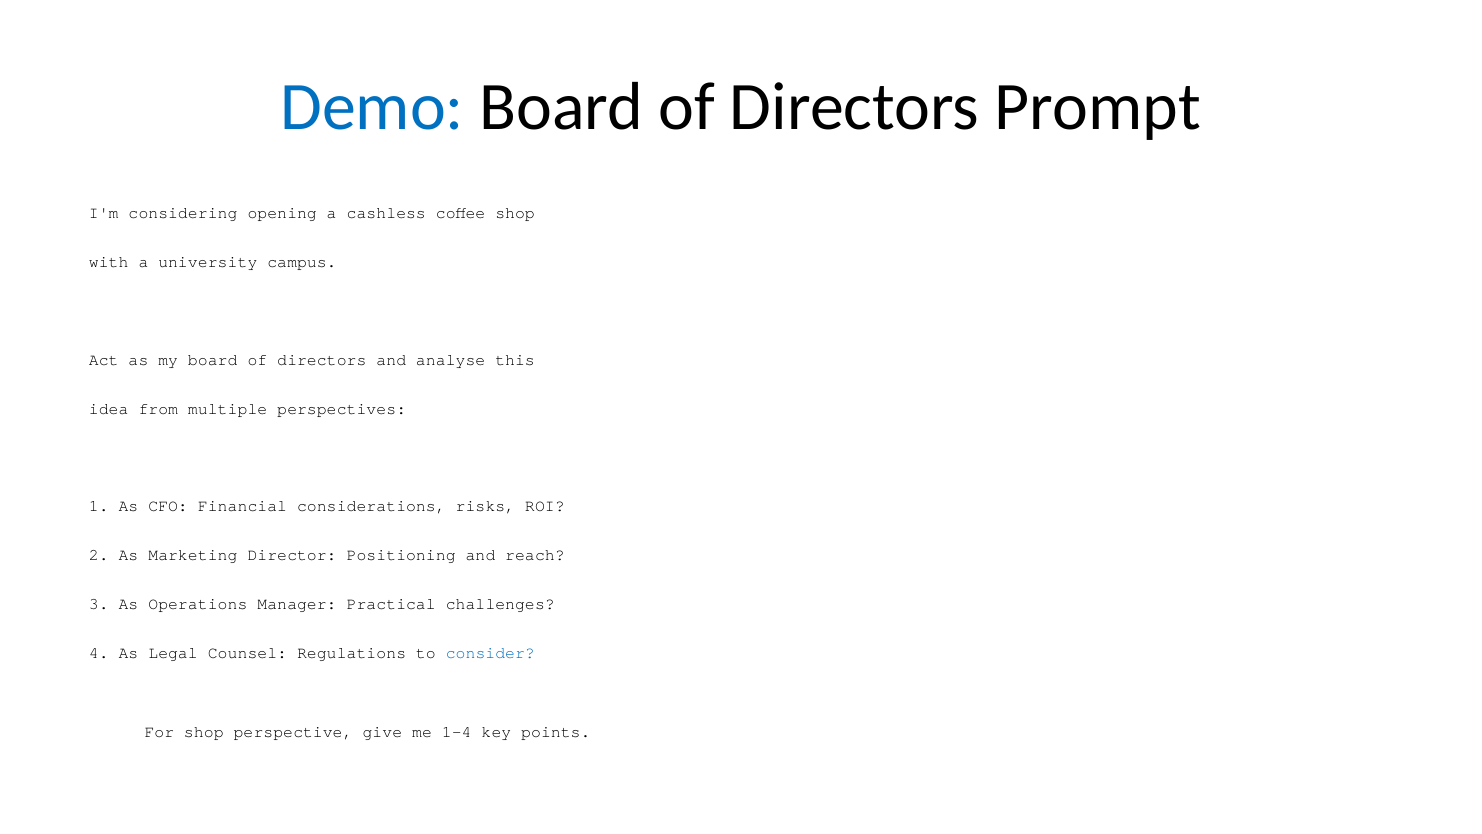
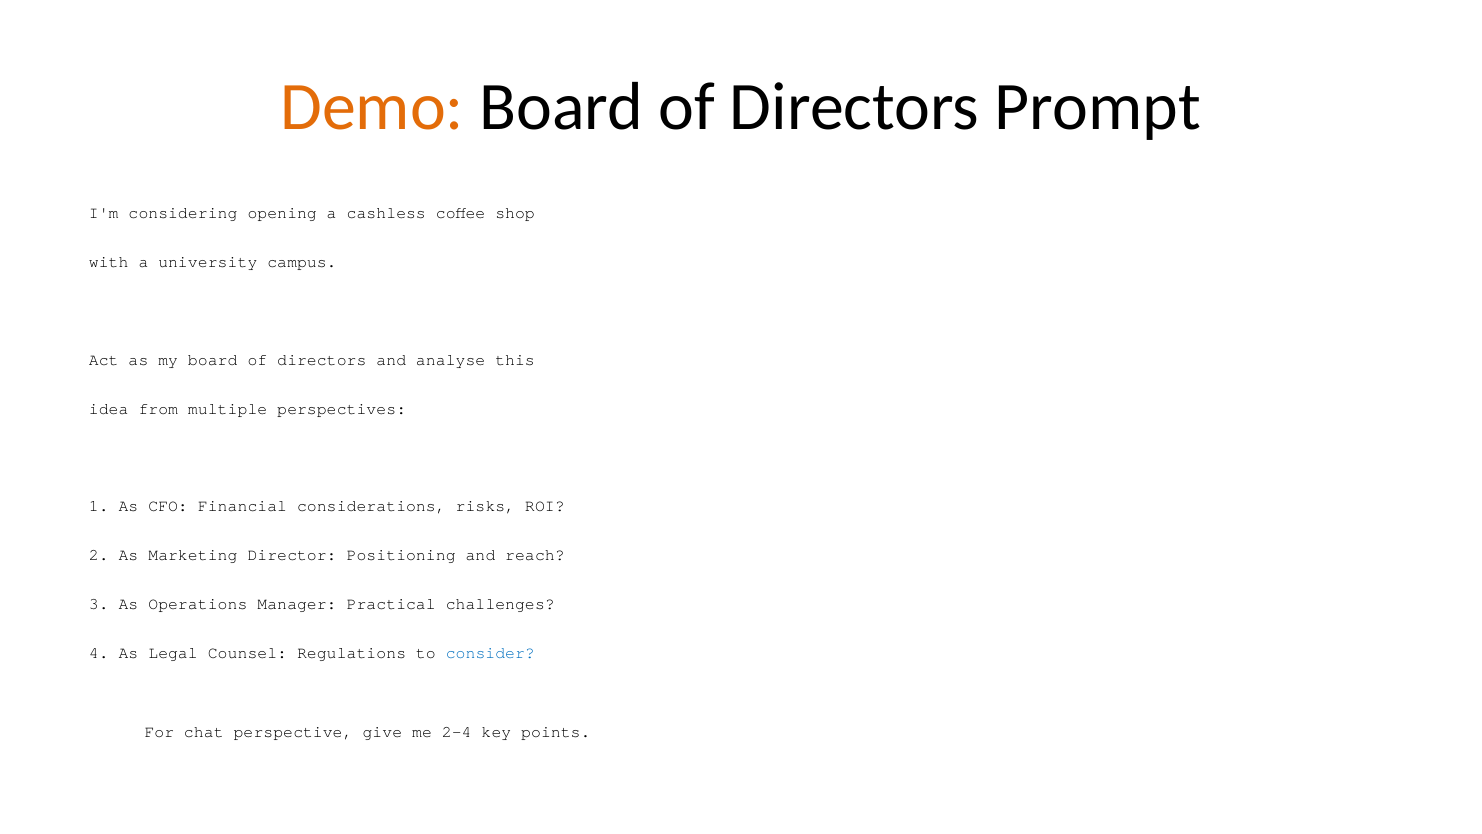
Demo colour: blue -> orange
For shop: shop -> chat
1-4: 1-4 -> 2-4
